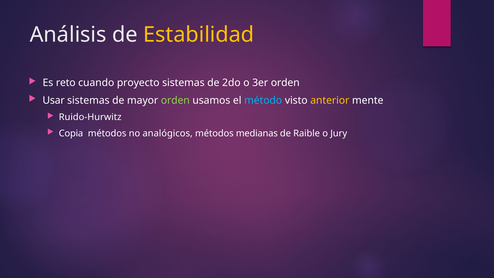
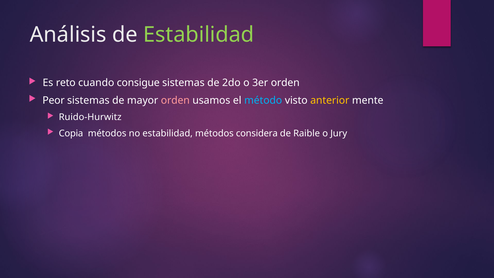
Estabilidad at (199, 35) colour: yellow -> light green
proyecto: proyecto -> consigue
Usar: Usar -> Peor
orden at (175, 100) colour: light green -> pink
no analógicos: analógicos -> estabilidad
medianas: medianas -> considera
